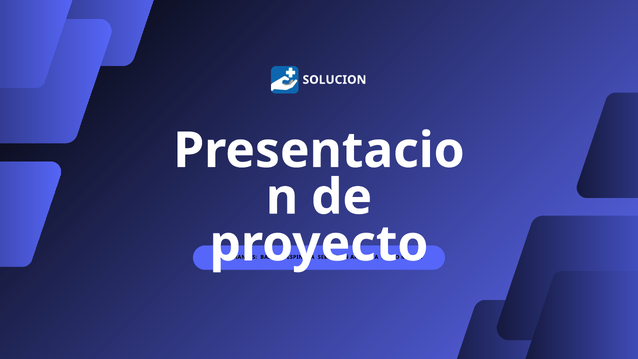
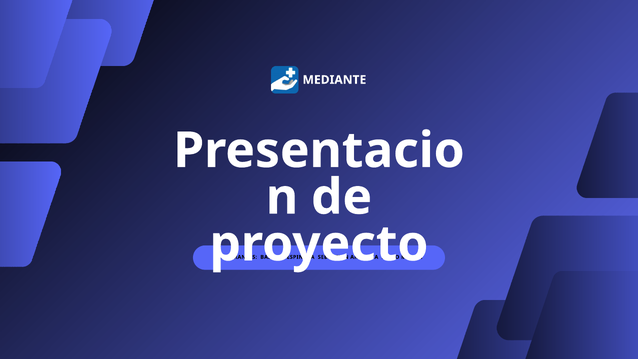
SOLUCION: SOLUCION -> MEDIANTE
